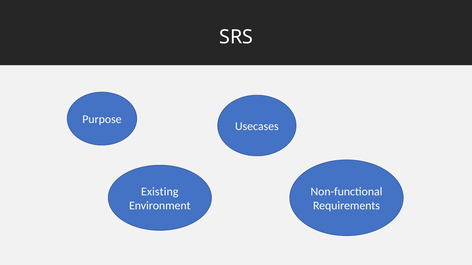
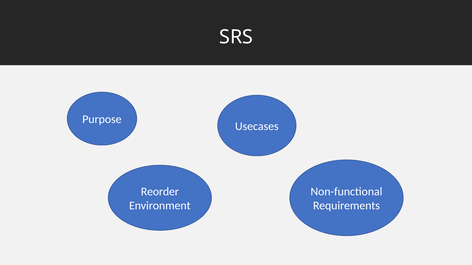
Existing: Existing -> Reorder
